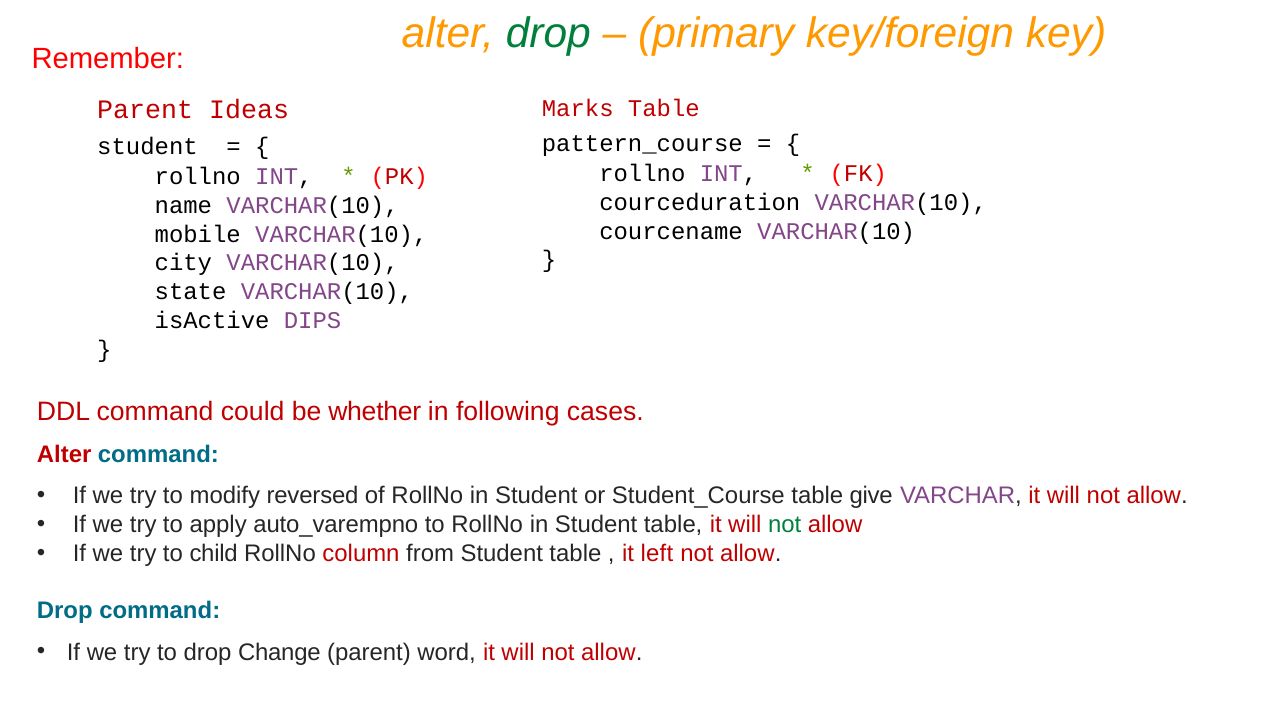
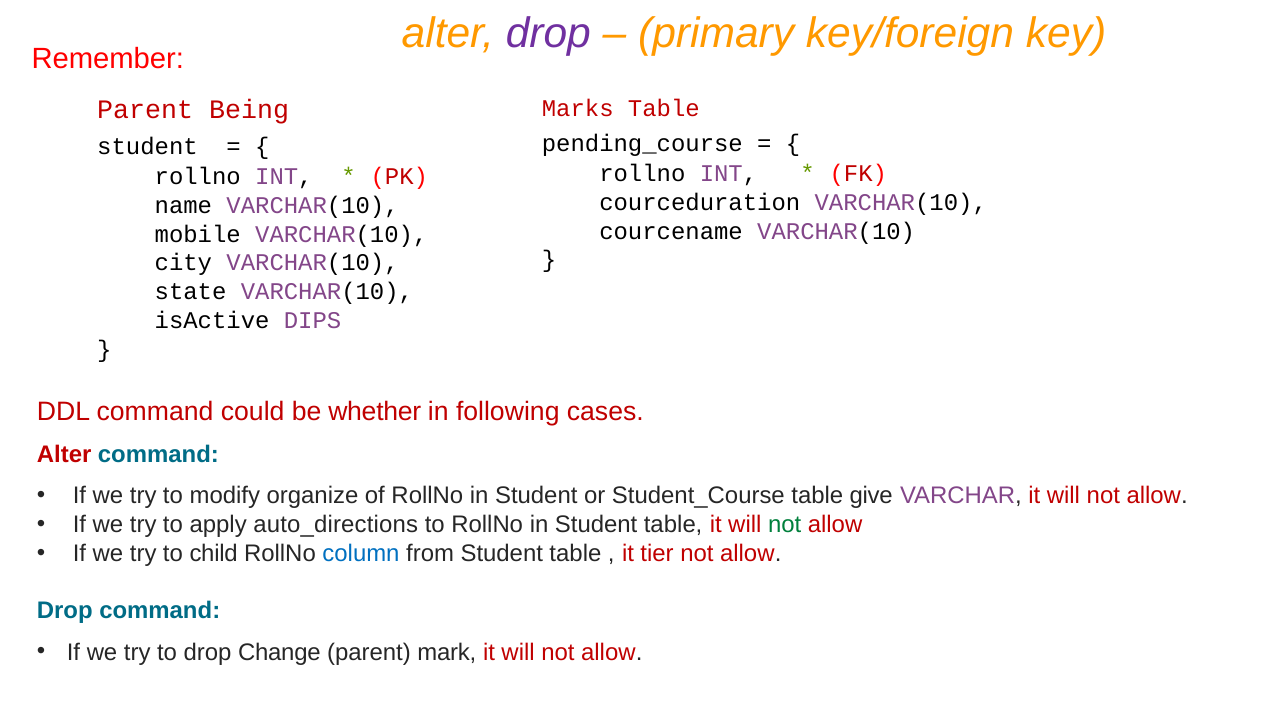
drop at (548, 33) colour: green -> purple
Ideas: Ideas -> Being
pattern_course: pattern_course -> pending_course
reversed: reversed -> organize
auto_varempno: auto_varempno -> auto_directions
column colour: red -> blue
left: left -> tier
word: word -> mark
